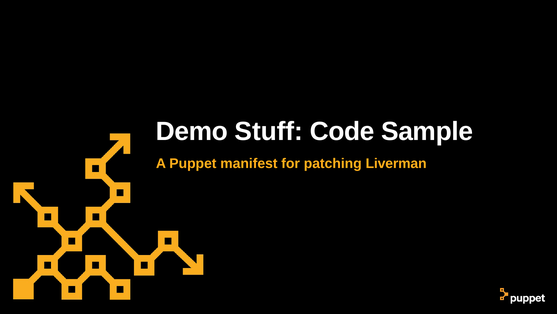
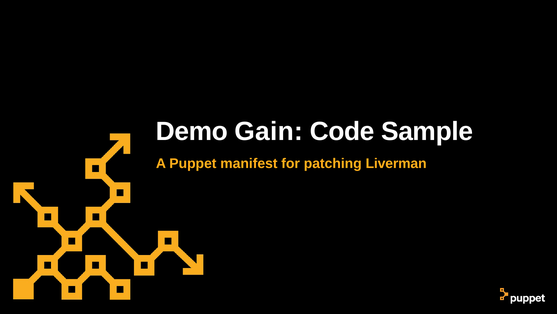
Stuff: Stuff -> Gain
